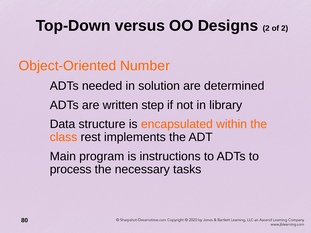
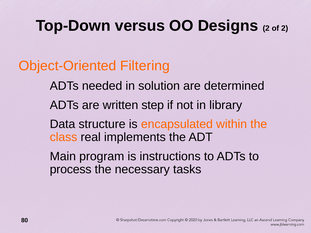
Number: Number -> Filtering
rest: rest -> real
